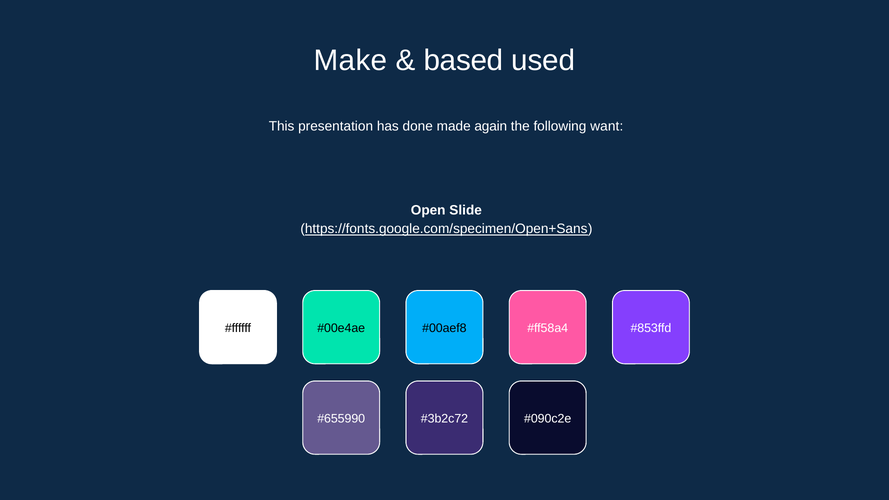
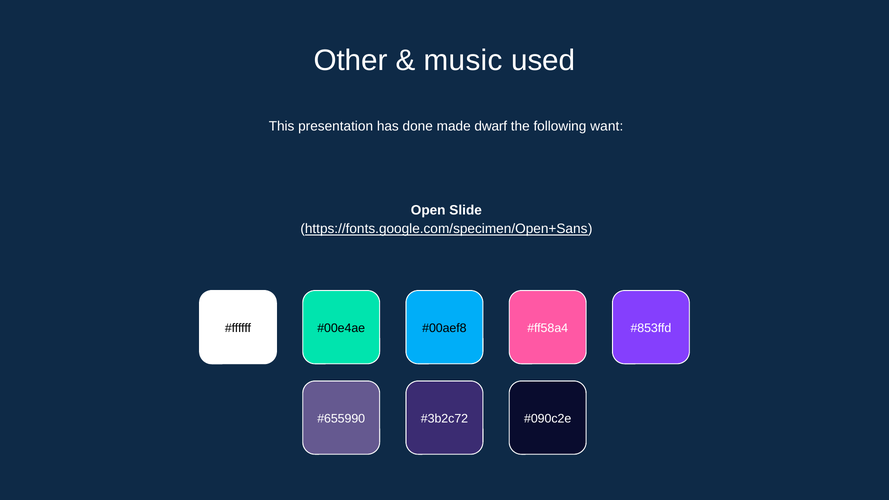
Make: Make -> Other
based: based -> music
again: again -> dwarf
